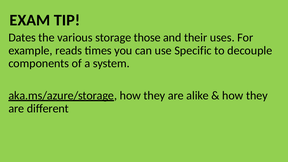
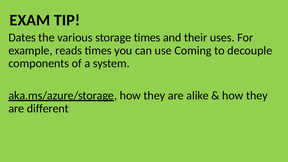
storage those: those -> times
Specific: Specific -> Coming
